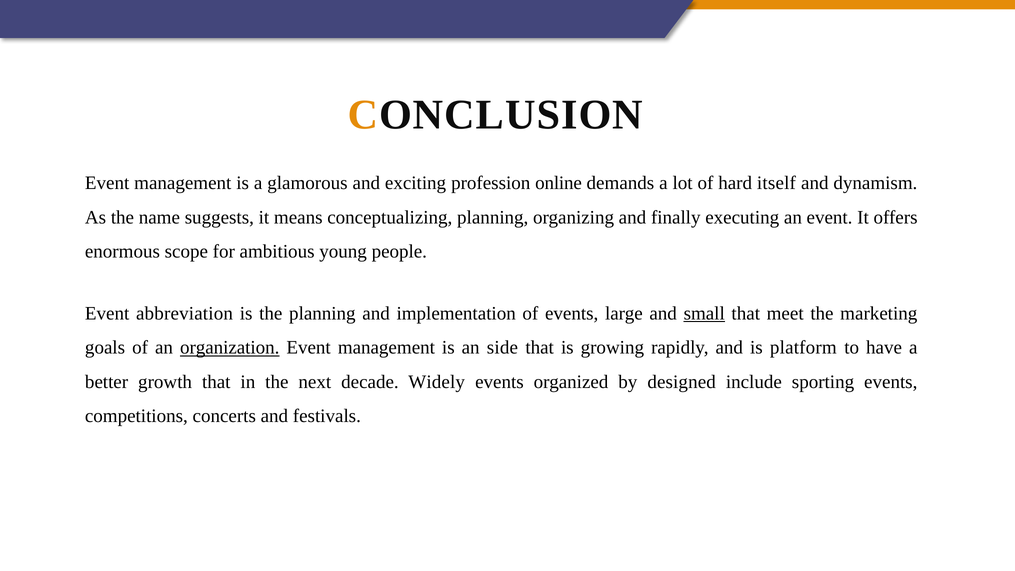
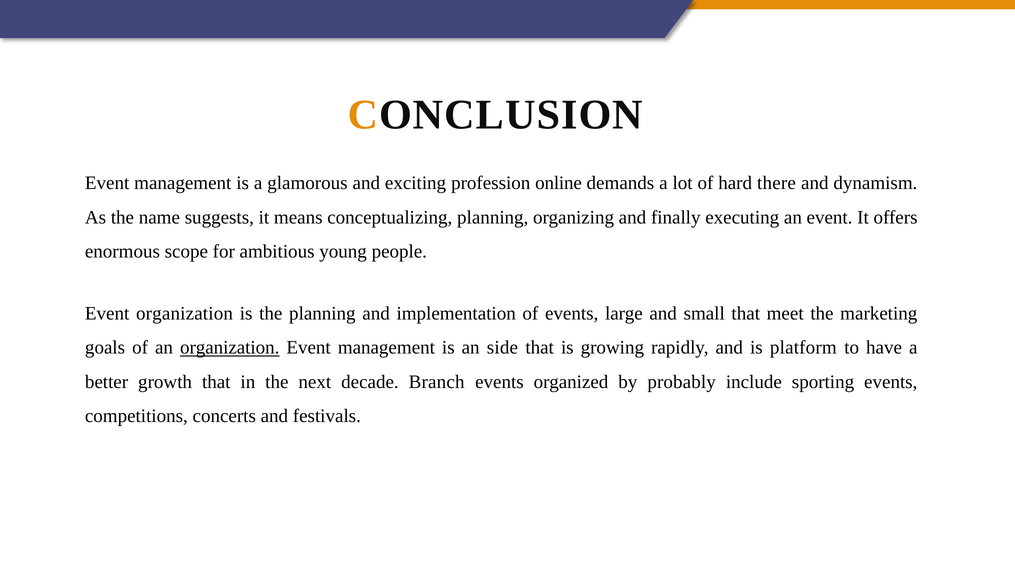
itself: itself -> there
Event abbreviation: abbreviation -> organization
small underline: present -> none
Widely: Widely -> Branch
designed: designed -> probably
